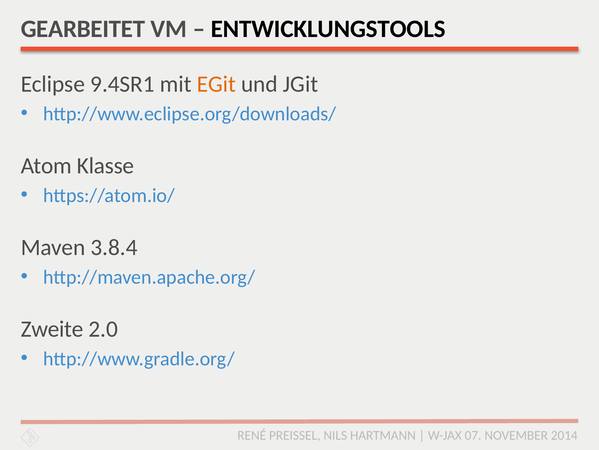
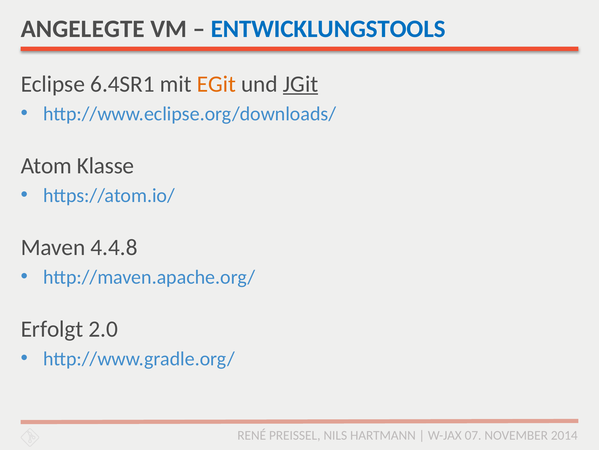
GEARBEITET: GEARBEITET -> ANGELEGTE
ENTWICKLUNGSTOOLS colour: black -> blue
9.4SR1: 9.4SR1 -> 6.4SR1
JGit underline: none -> present
3.8.4: 3.8.4 -> 4.4.8
Zweite: Zweite -> Erfolgt
